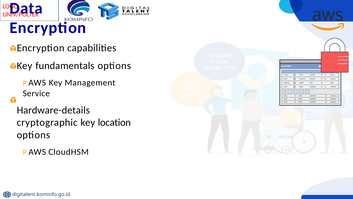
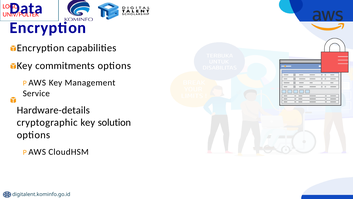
fundamentals: fundamentals -> commitments
location: location -> solution
